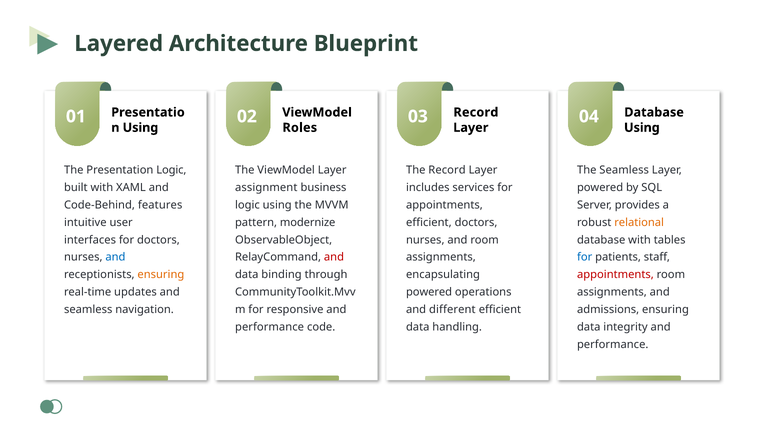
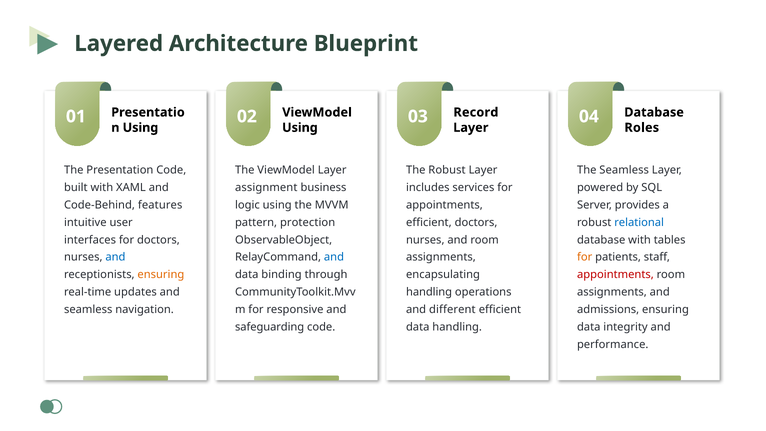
Roles at (300, 128): Roles -> Using
Using at (642, 128): Using -> Roles
Presentation Logic: Logic -> Code
The Record: Record -> Robust
modernize: modernize -> protection
relational colour: orange -> blue
and at (334, 257) colour: red -> blue
for at (585, 257) colour: blue -> orange
powered at (429, 292): powered -> handling
performance at (270, 327): performance -> safeguarding
